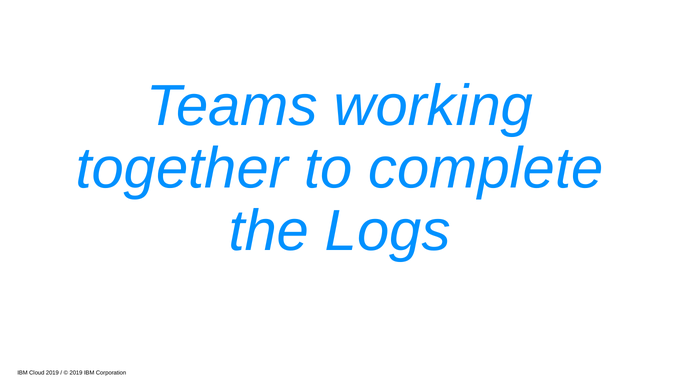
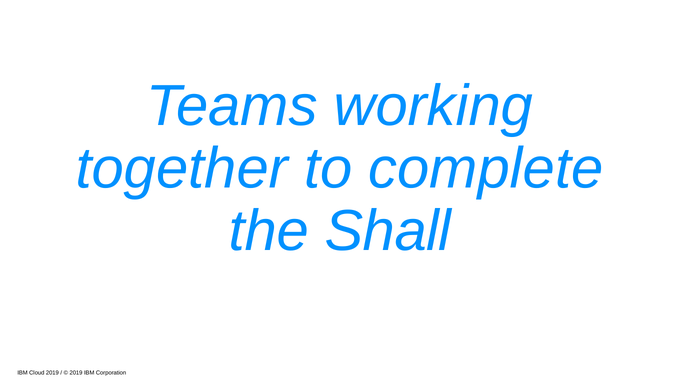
Logs: Logs -> Shall
